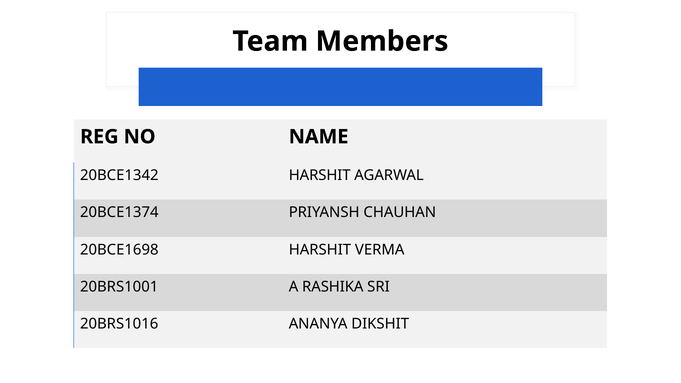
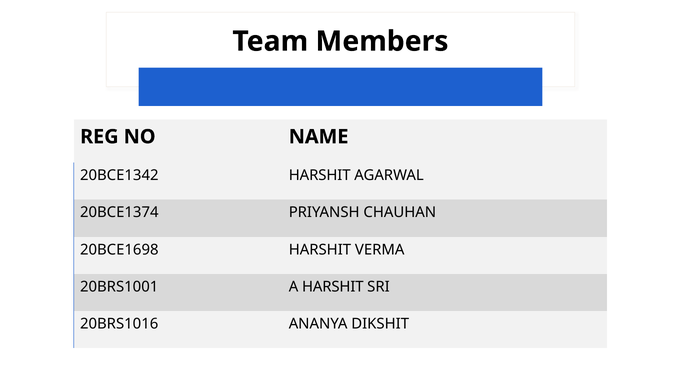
A RASHIKA: RASHIKA -> HARSHIT
